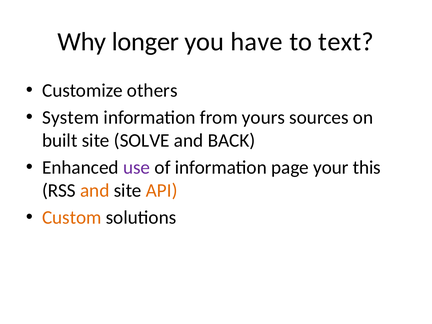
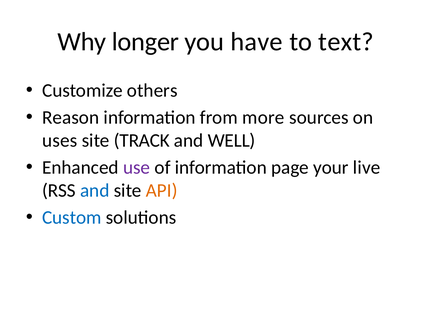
System: System -> Reason
yours: yours -> more
built: built -> uses
SOLVE: SOLVE -> TRACK
BACK: BACK -> WELL
this: this -> live
and at (95, 190) colour: orange -> blue
Custom colour: orange -> blue
